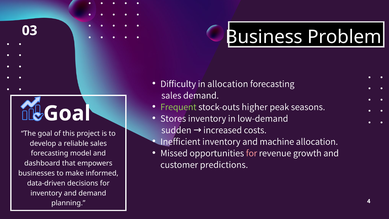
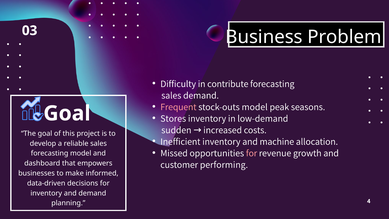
in allocation: allocation -> contribute
Frequent colour: light green -> pink
stock-outs higher: higher -> model
predictions: predictions -> performing
